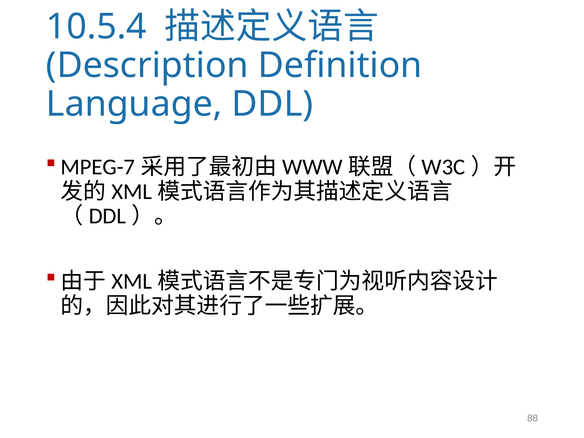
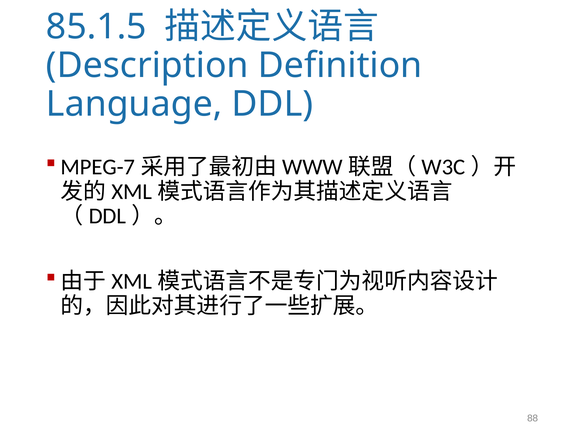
10.5.4: 10.5.4 -> 85.1.5
